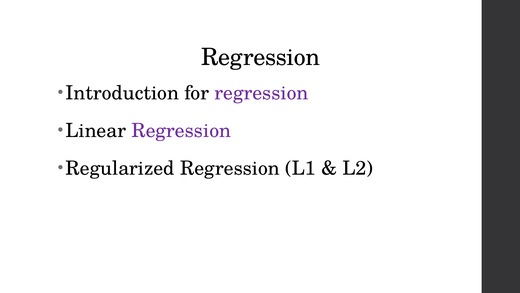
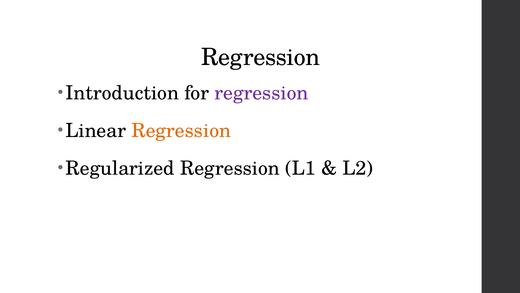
Regression at (181, 131) colour: purple -> orange
